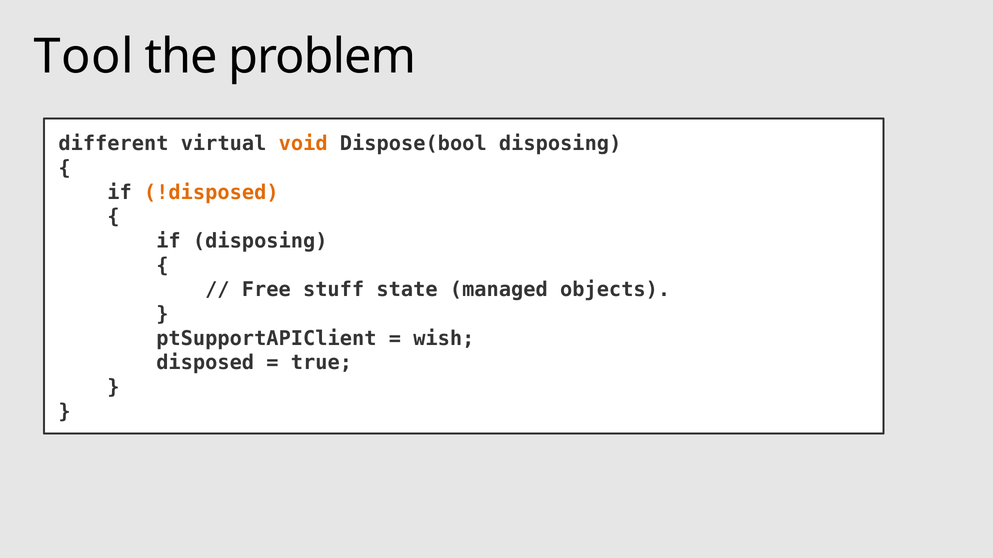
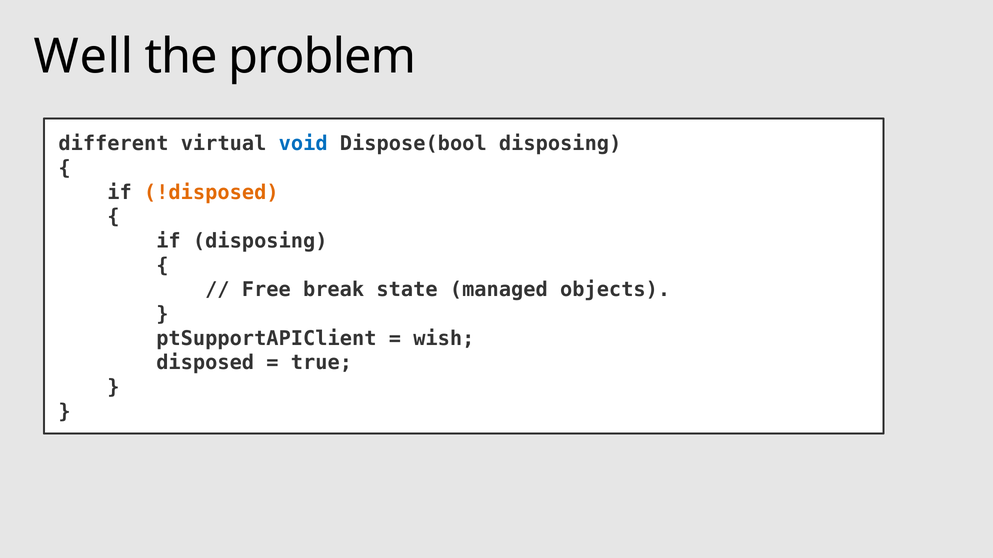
Tool: Tool -> Well
void colour: orange -> blue
stuff: stuff -> break
